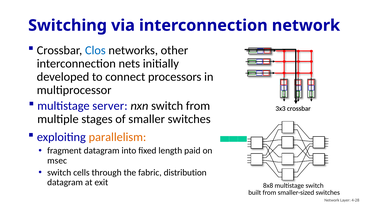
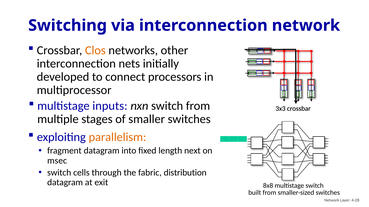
Clos colour: blue -> orange
server: server -> inputs
paid: paid -> next
